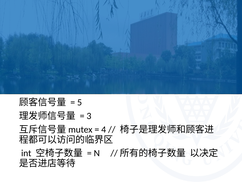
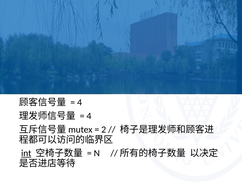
5 at (80, 102): 5 -> 4
3 at (89, 116): 3 -> 4
4: 4 -> 2
int underline: none -> present
